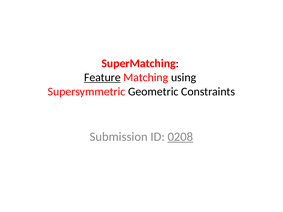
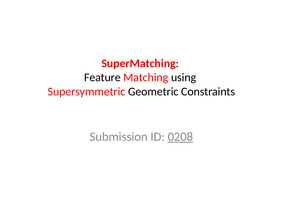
Feature underline: present -> none
